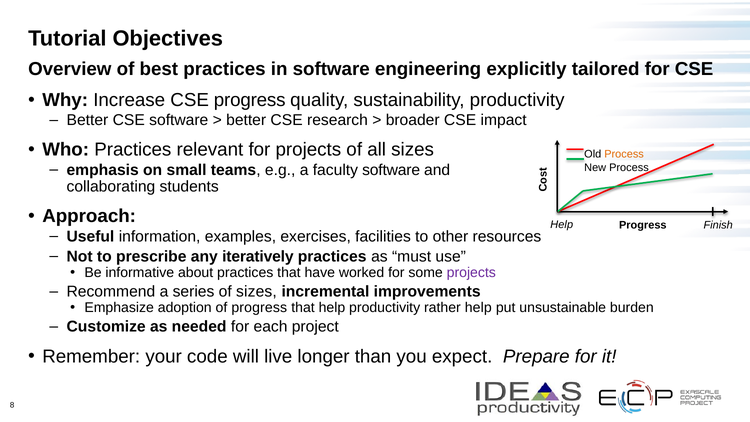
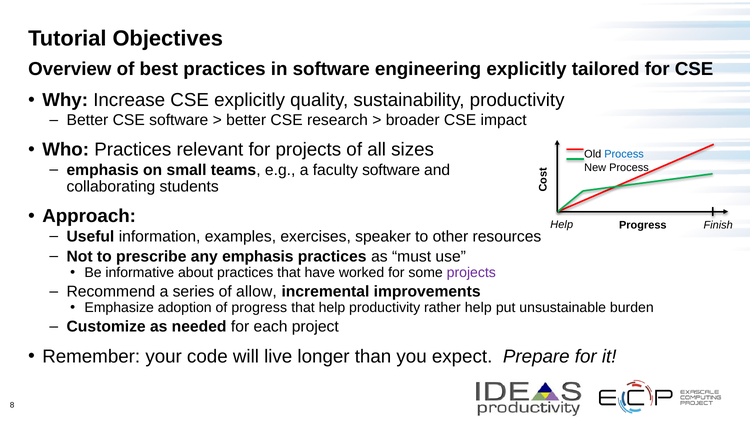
CSE progress: progress -> explicitly
Process at (624, 154) colour: orange -> blue
facilities: facilities -> speaker
any iteratively: iteratively -> emphasis
of sizes: sizes -> allow
